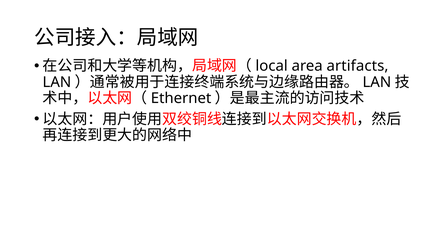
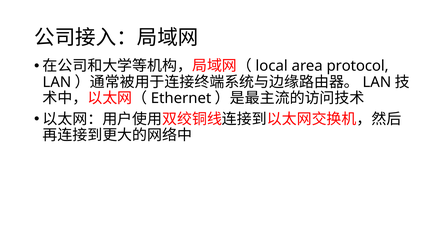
artifacts: artifacts -> protocol
